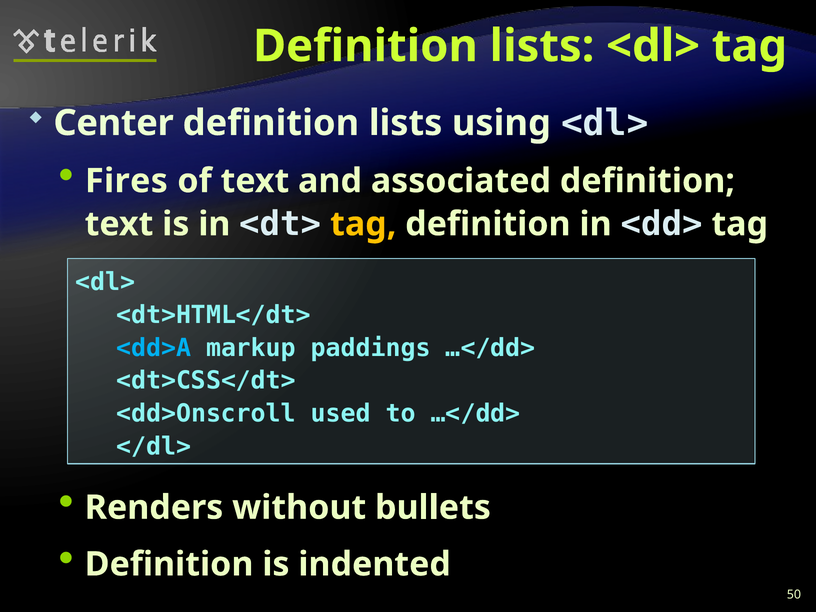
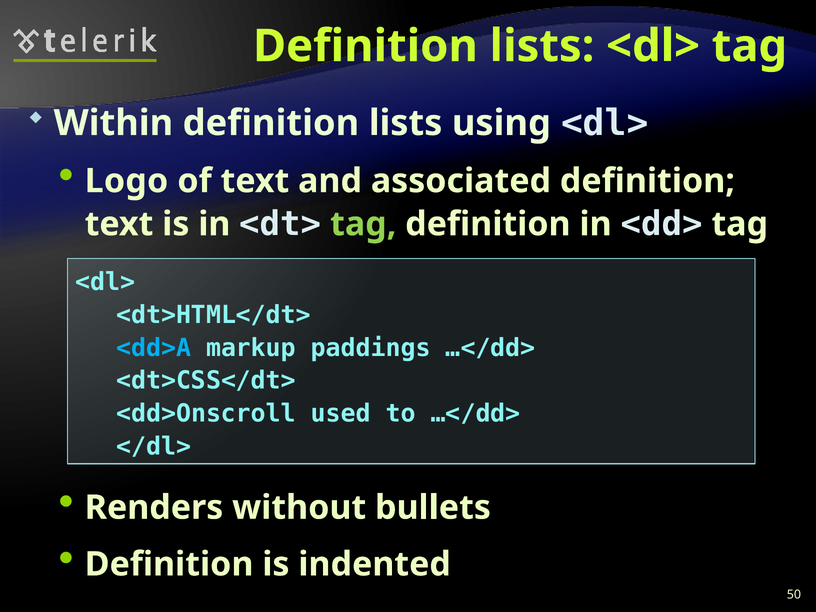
Center: Center -> Within
Fires: Fires -> Logo
tag at (363, 224) colour: yellow -> light green
